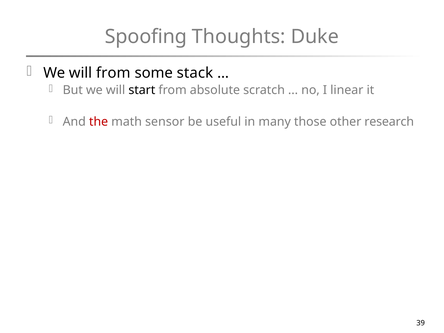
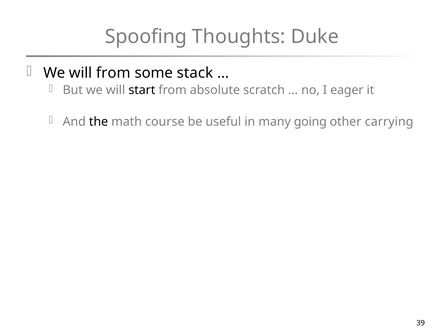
linear: linear -> eager
the colour: red -> black
sensor: sensor -> course
those: those -> going
research: research -> carrying
